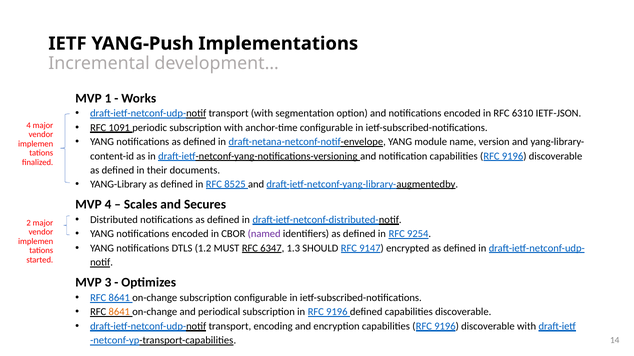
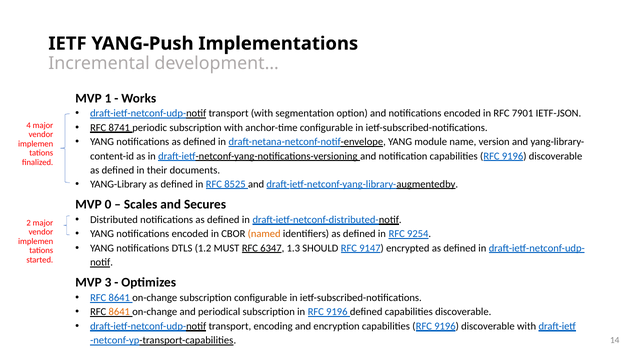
6310: 6310 -> 7901
1091: 1091 -> 8741
MVP 4: 4 -> 0
named colour: purple -> orange
